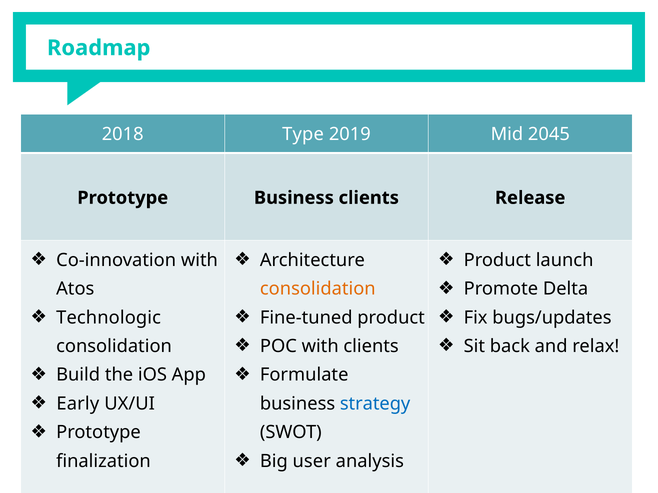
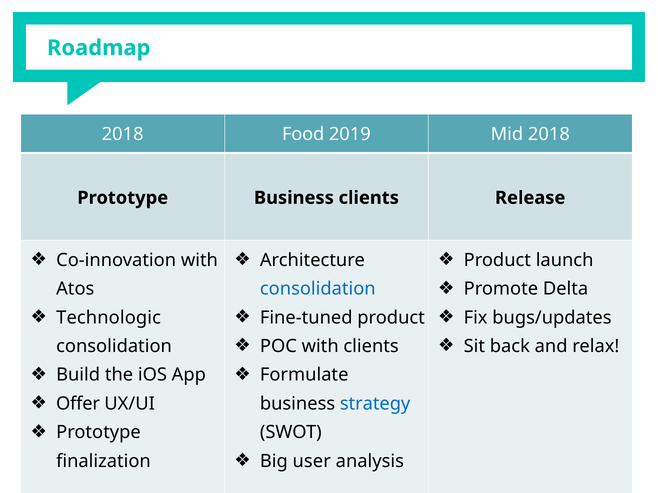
Type: Type -> Food
Mid 2045: 2045 -> 2018
consolidation at (318, 289) colour: orange -> blue
Early: Early -> Offer
